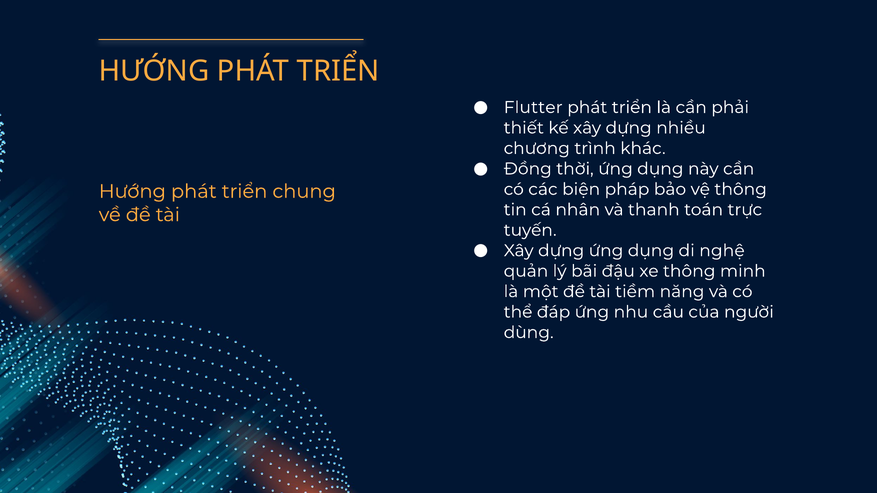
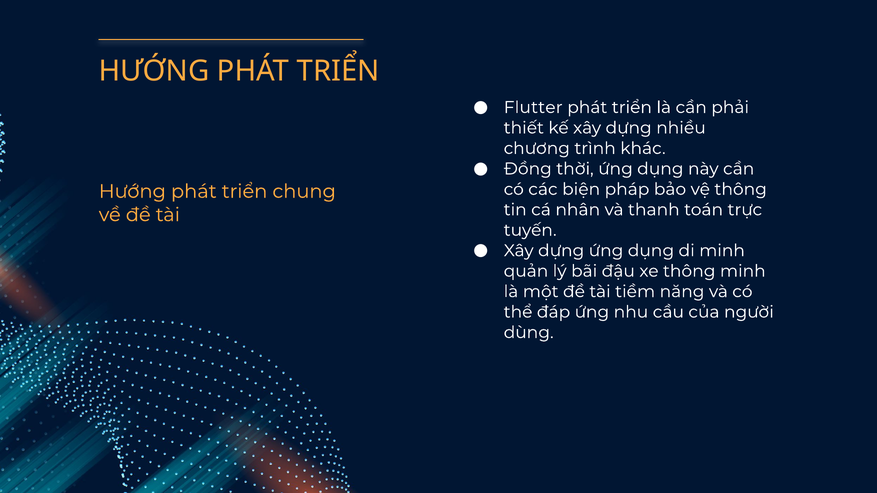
di nghệ: nghệ -> minh
